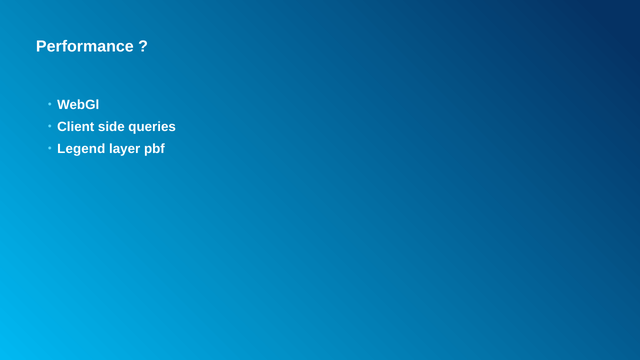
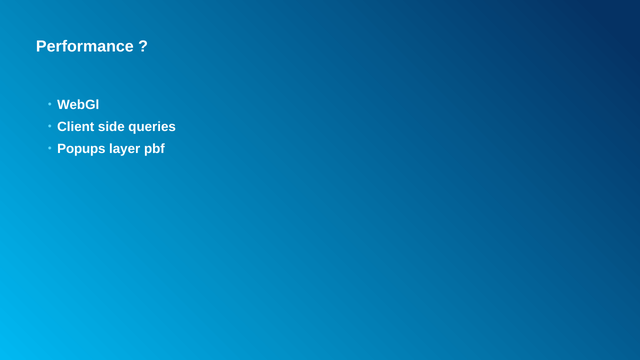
Legend: Legend -> Popups
